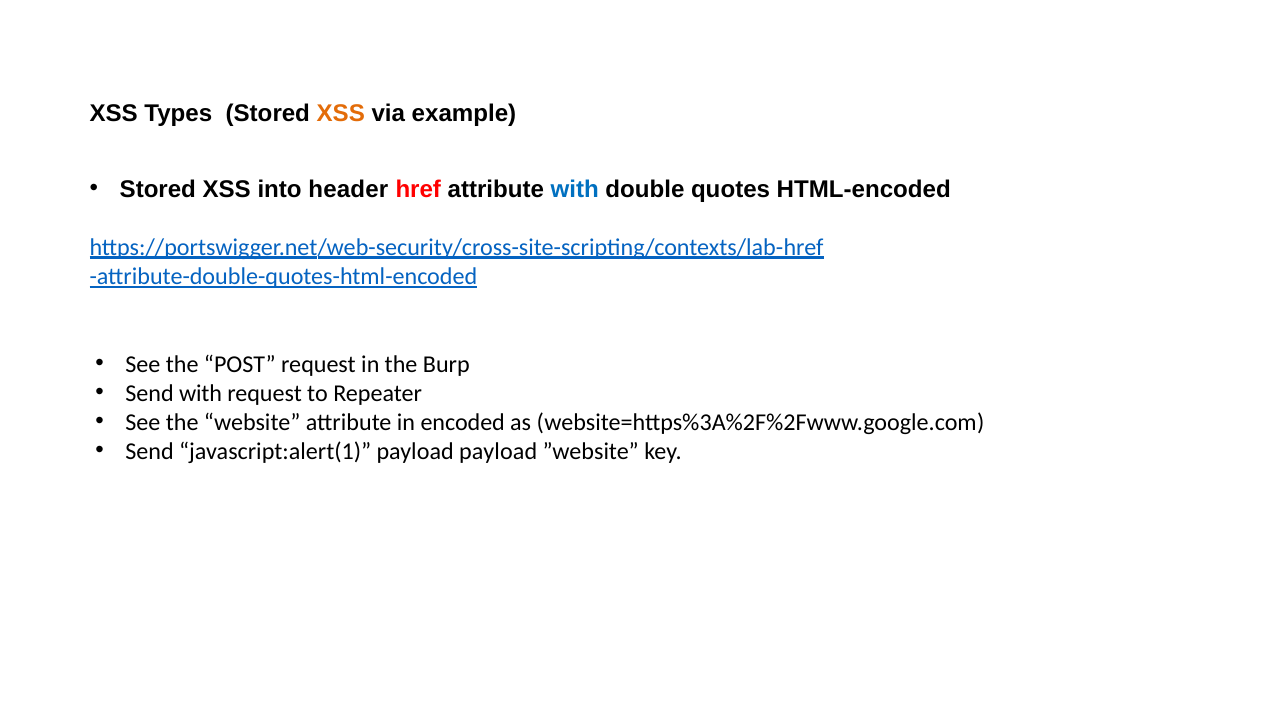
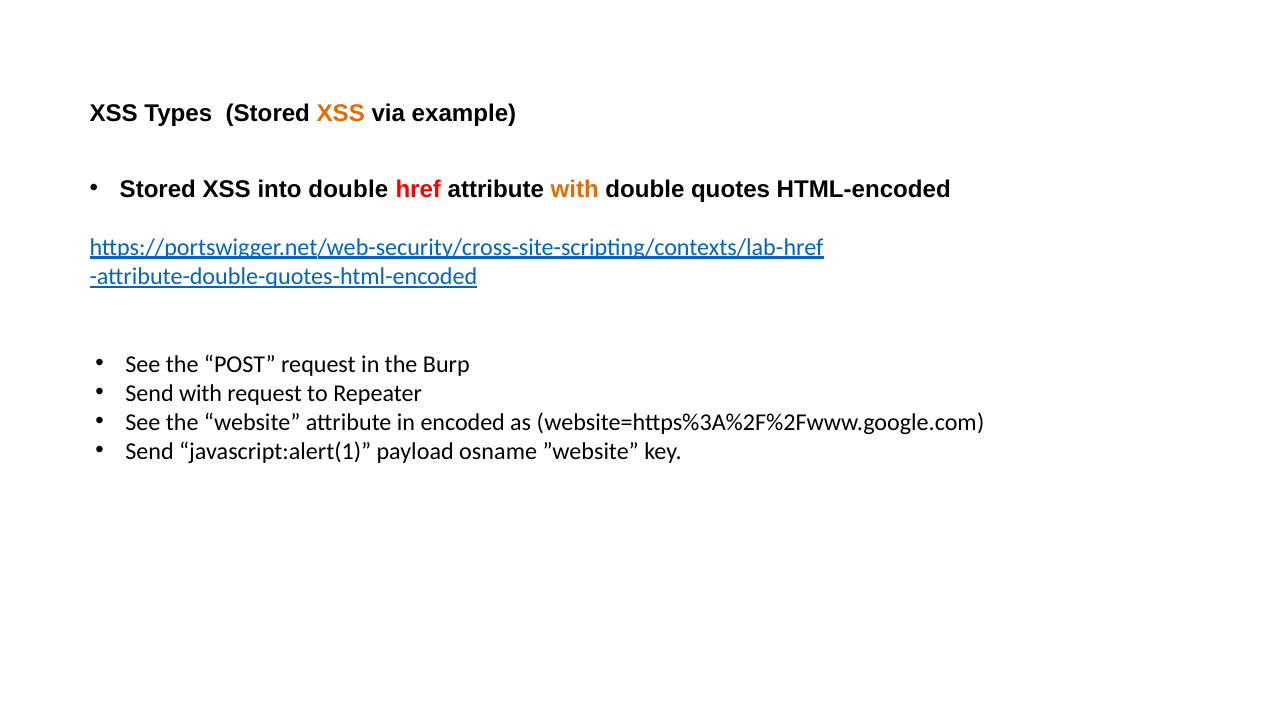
into header: header -> double
with at (575, 189) colour: blue -> orange
payload payload: payload -> osname
